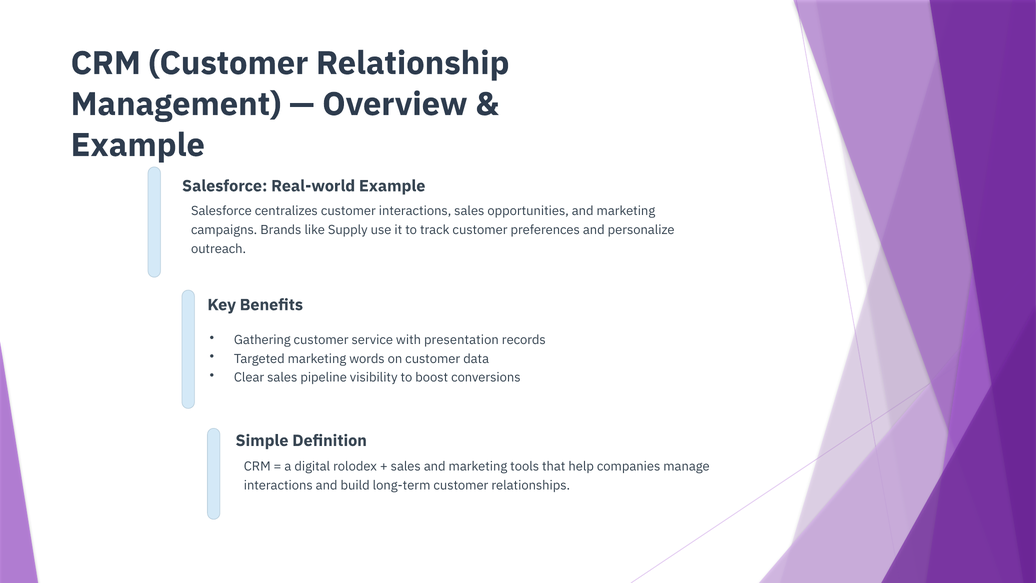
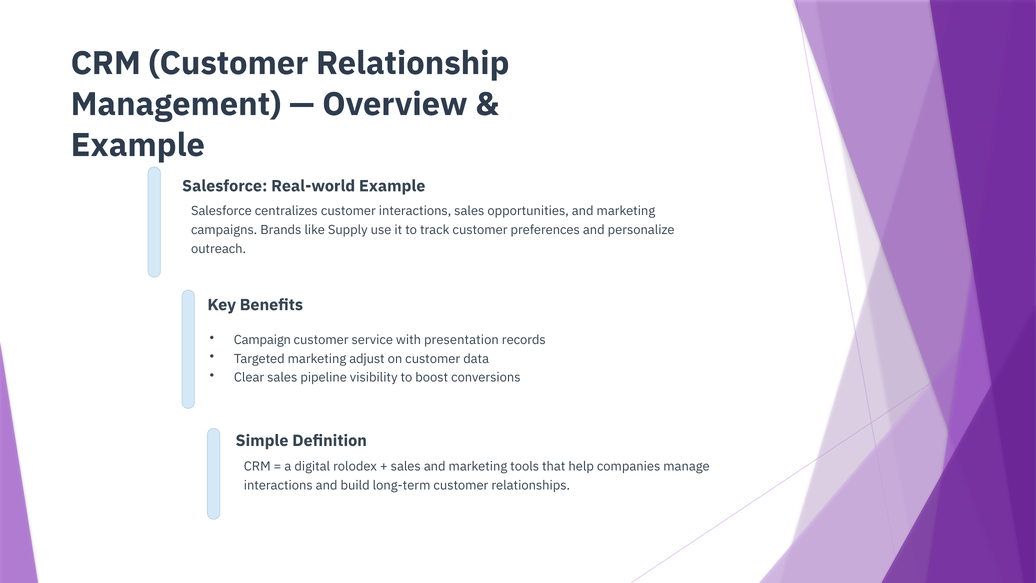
Gathering: Gathering -> Campaign
words: words -> adjust
